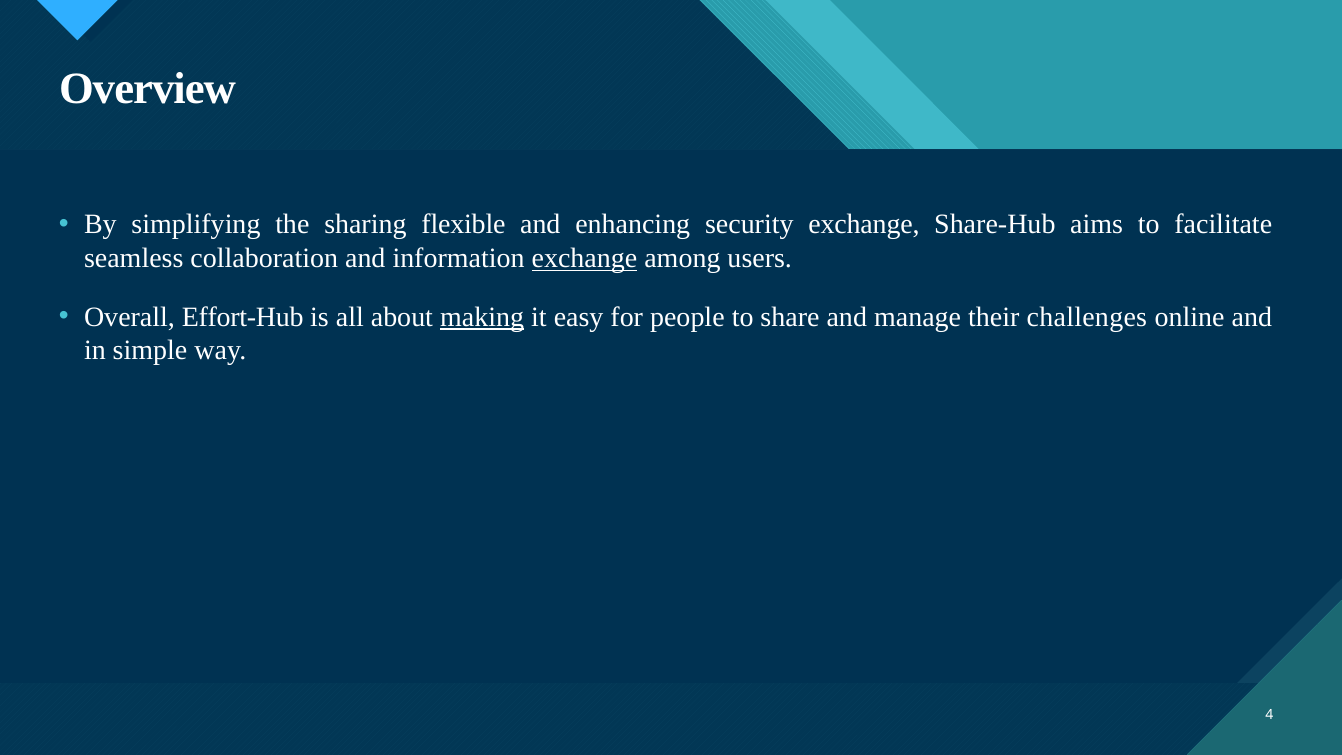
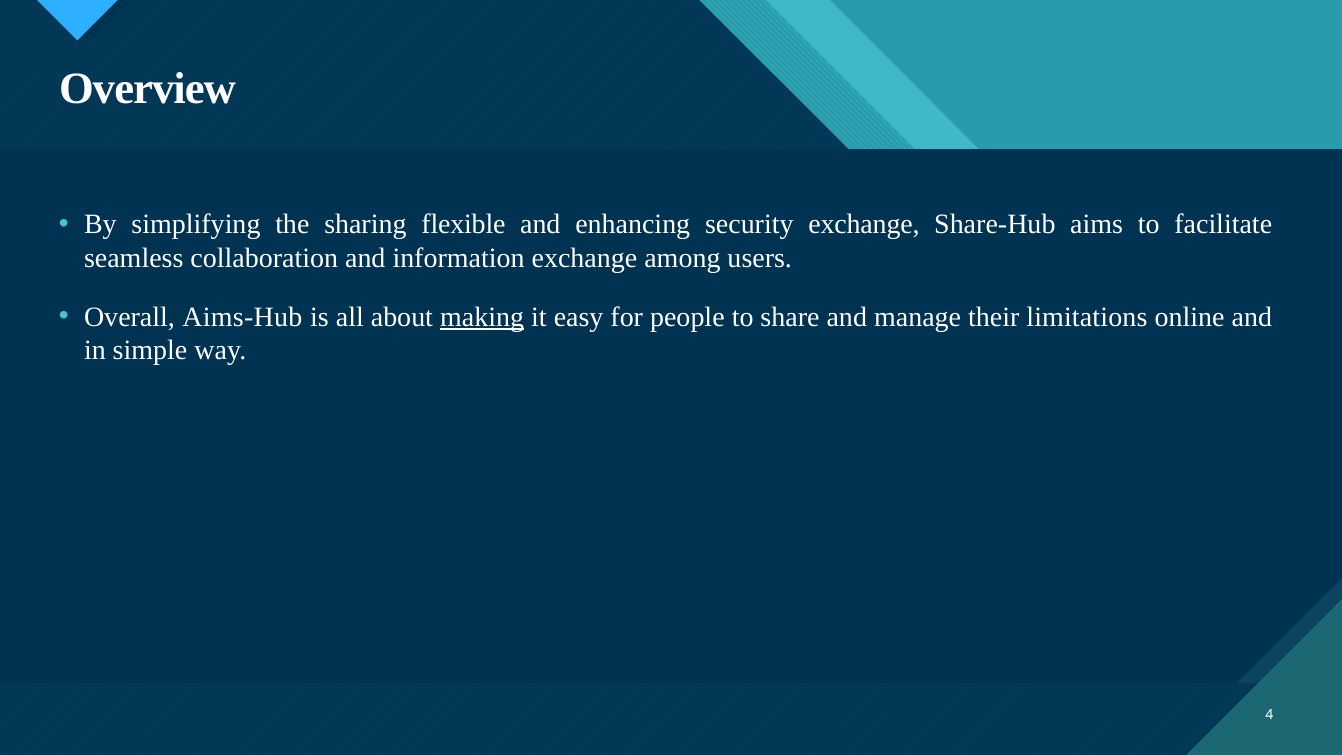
exchange at (584, 258) underline: present -> none
Effort-Hub: Effort-Hub -> Aims-Hub
challenges: challenges -> limitations
